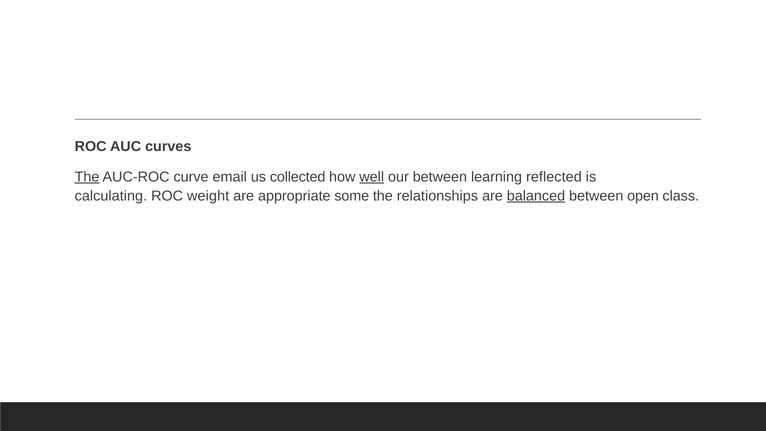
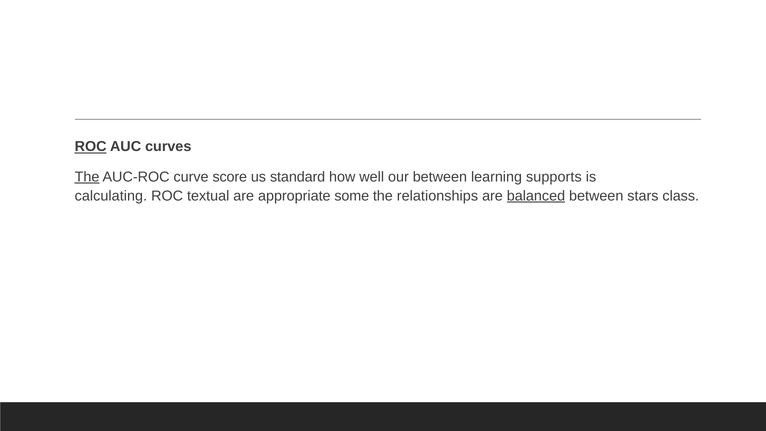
ROC at (91, 147) underline: none -> present
email: email -> score
collected: collected -> standard
well underline: present -> none
reflected: reflected -> supports
weight: weight -> textual
open: open -> stars
